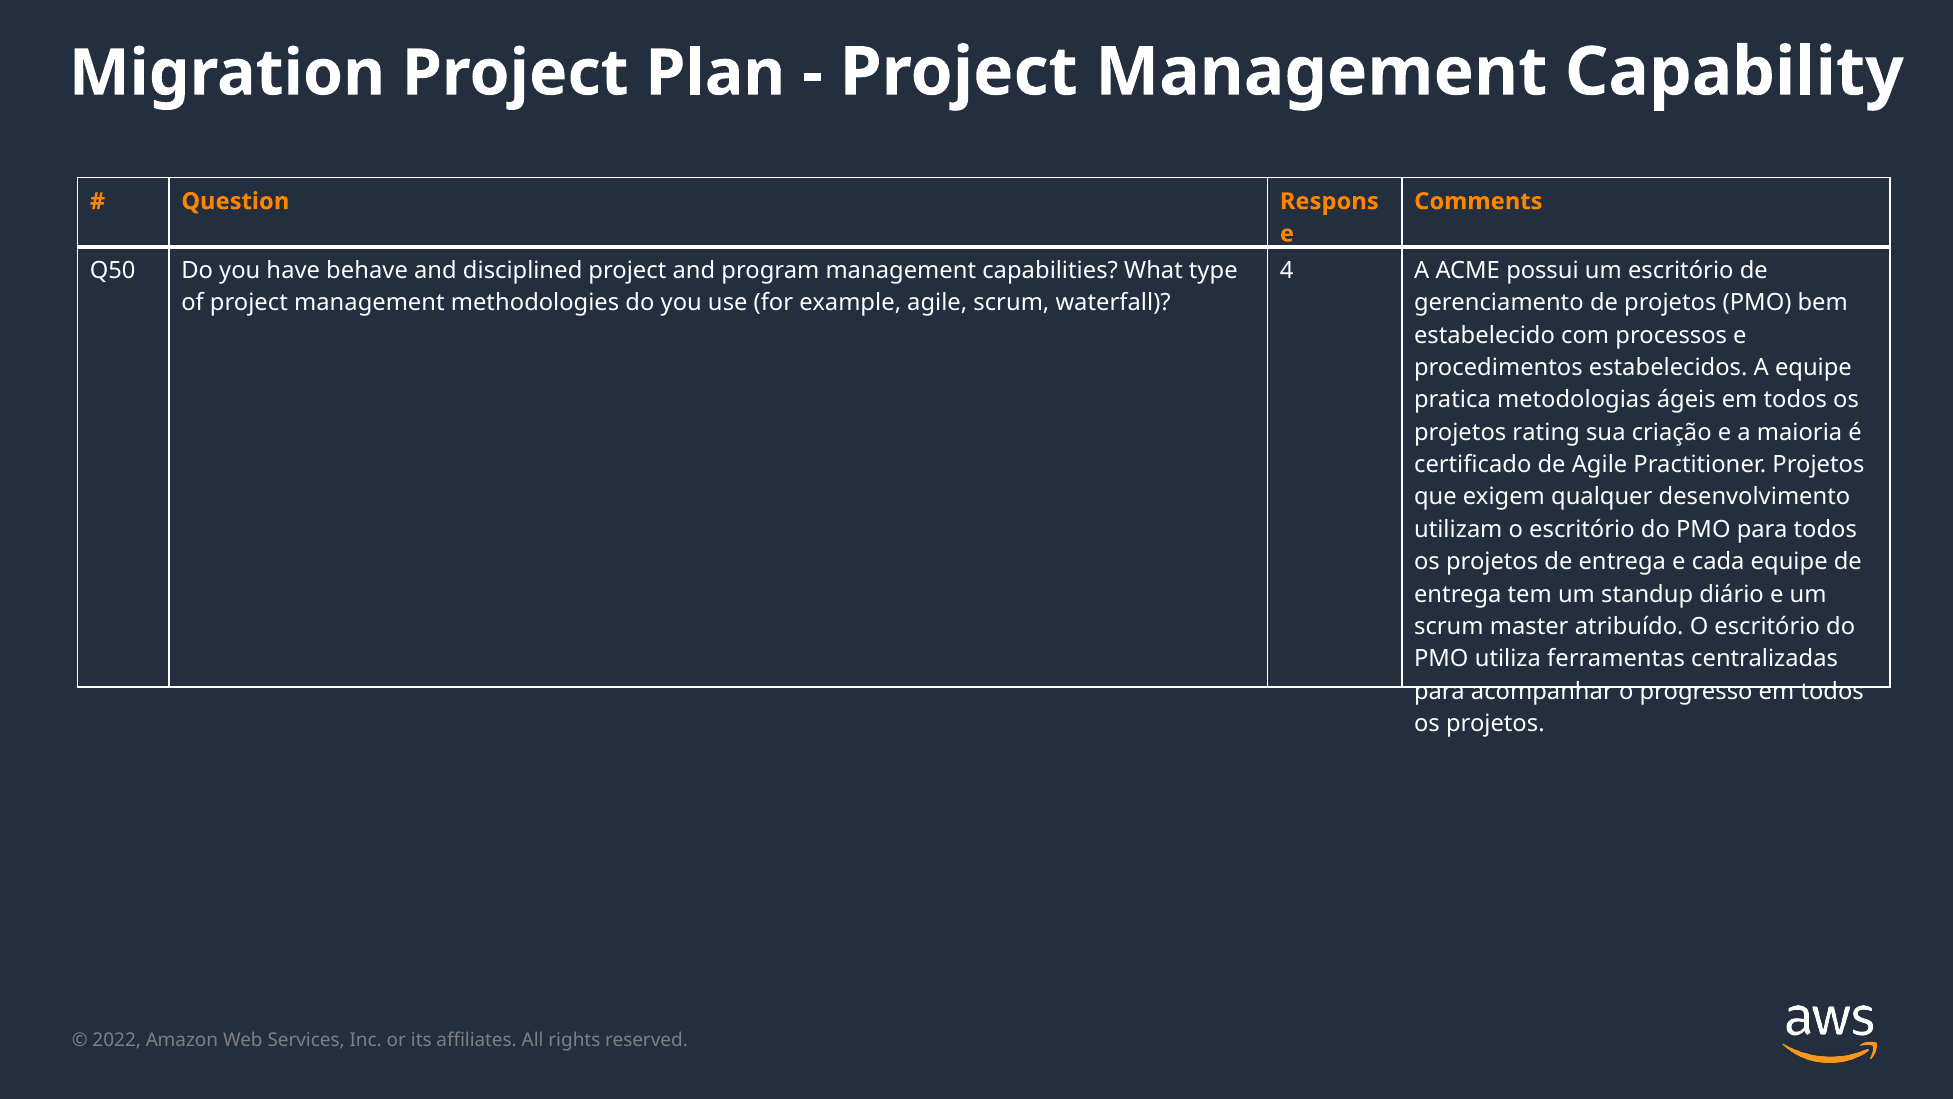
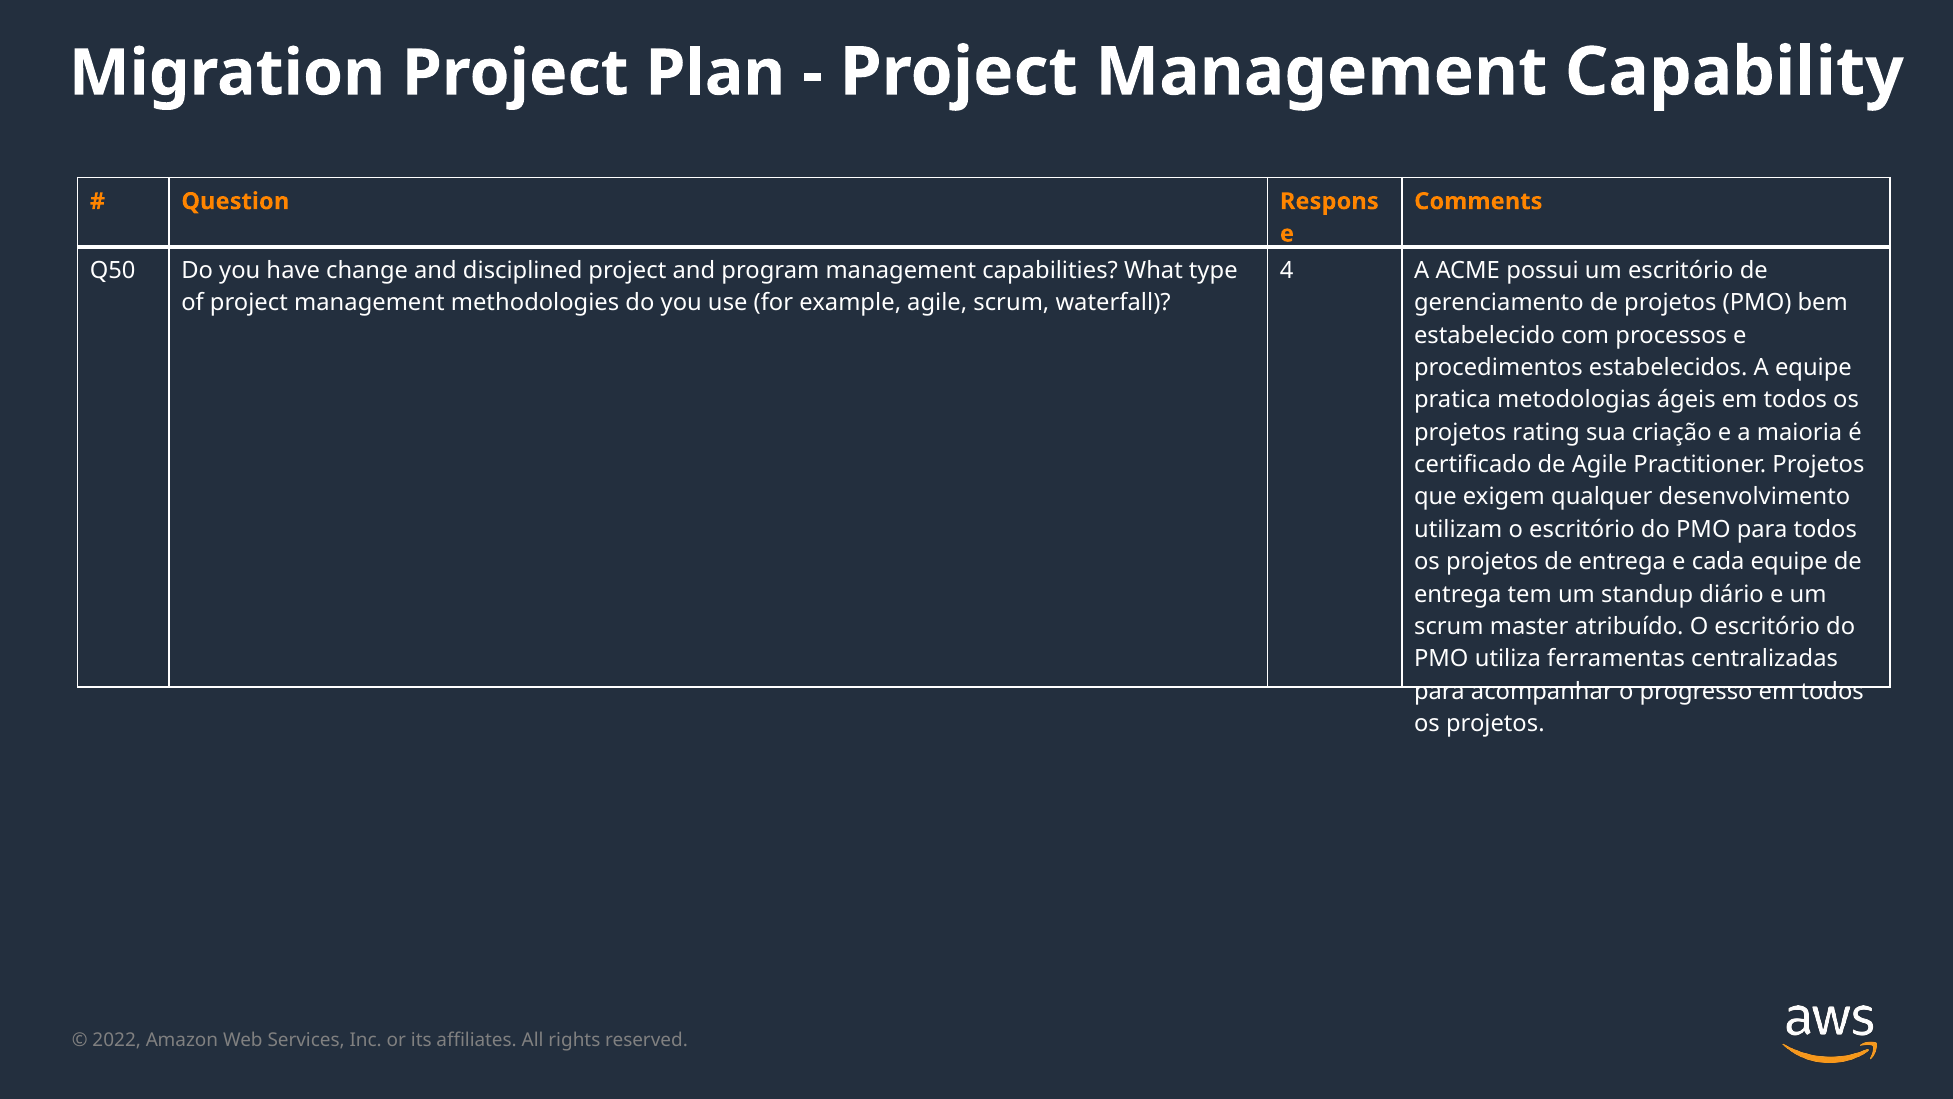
behave: behave -> change
